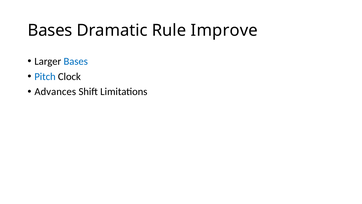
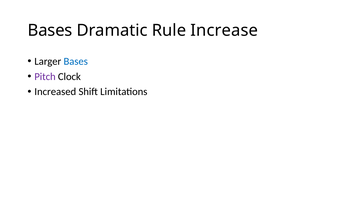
Improve: Improve -> Increase
Pitch colour: blue -> purple
Advances: Advances -> Increased
